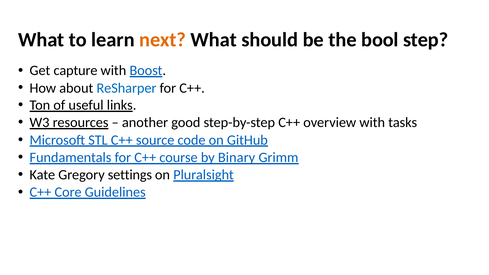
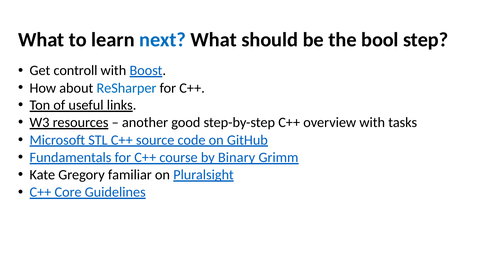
next colour: orange -> blue
capture: capture -> controll
settings: settings -> familiar
